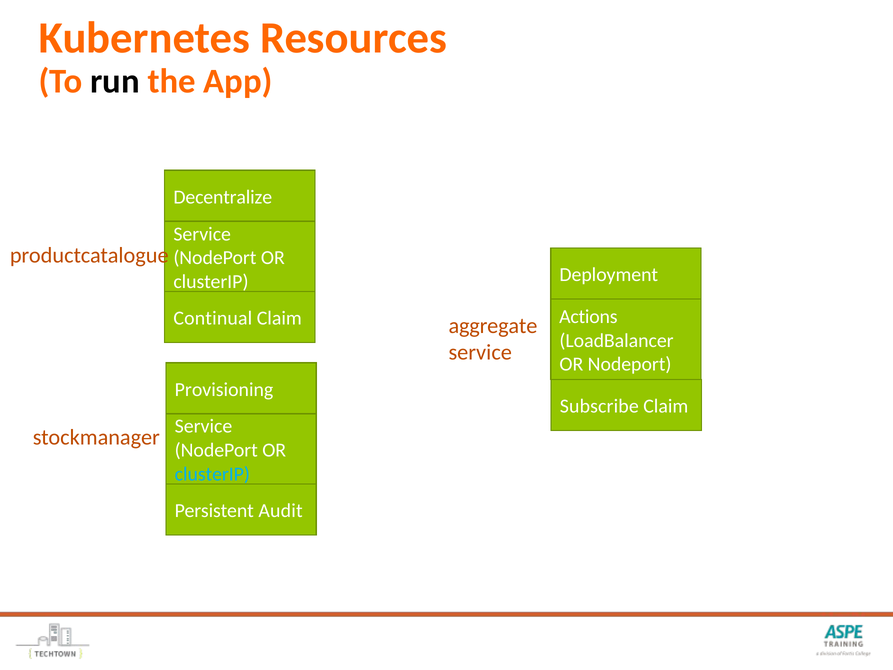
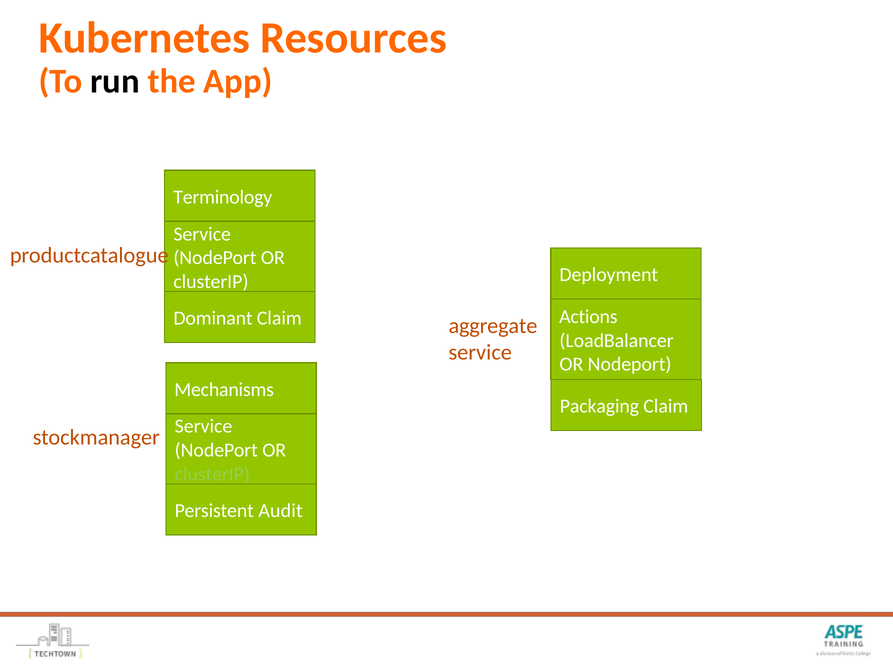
Decentralize: Decentralize -> Terminology
Continual: Continual -> Dominant
Provisioning: Provisioning -> Mechanisms
Subscribe: Subscribe -> Packaging
clusterIP at (212, 474) colour: light blue -> light green
